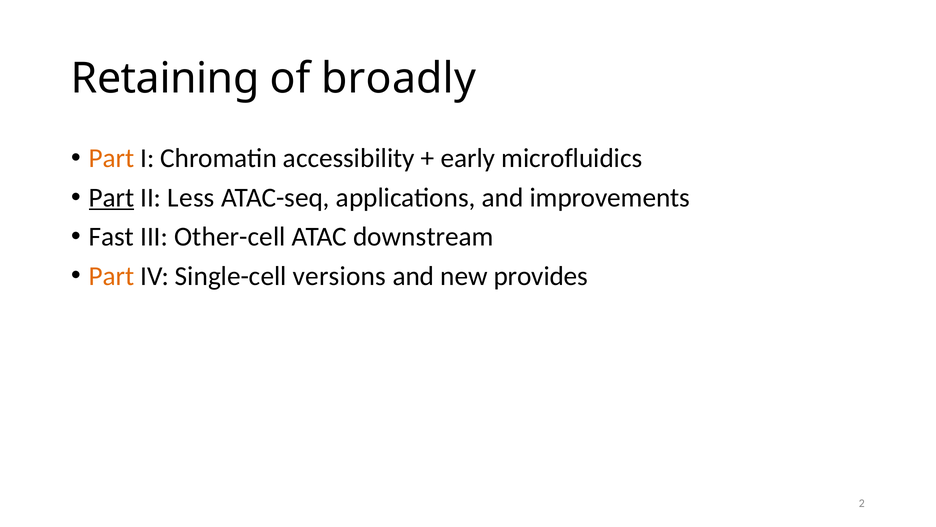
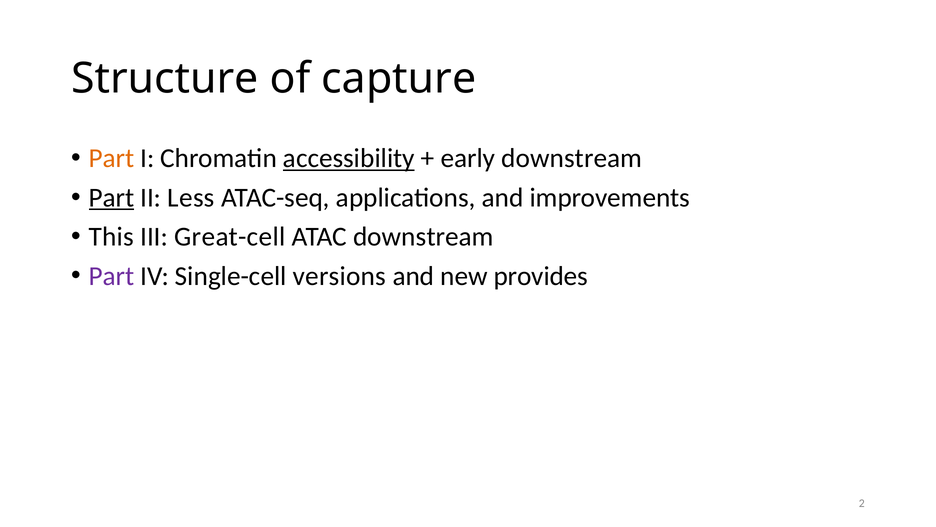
Retaining: Retaining -> Structure
broadly: broadly -> capture
accessibility underline: none -> present
early microfluidics: microfluidics -> downstream
Fast: Fast -> This
Other-cell: Other-cell -> Great-cell
Part at (112, 276) colour: orange -> purple
